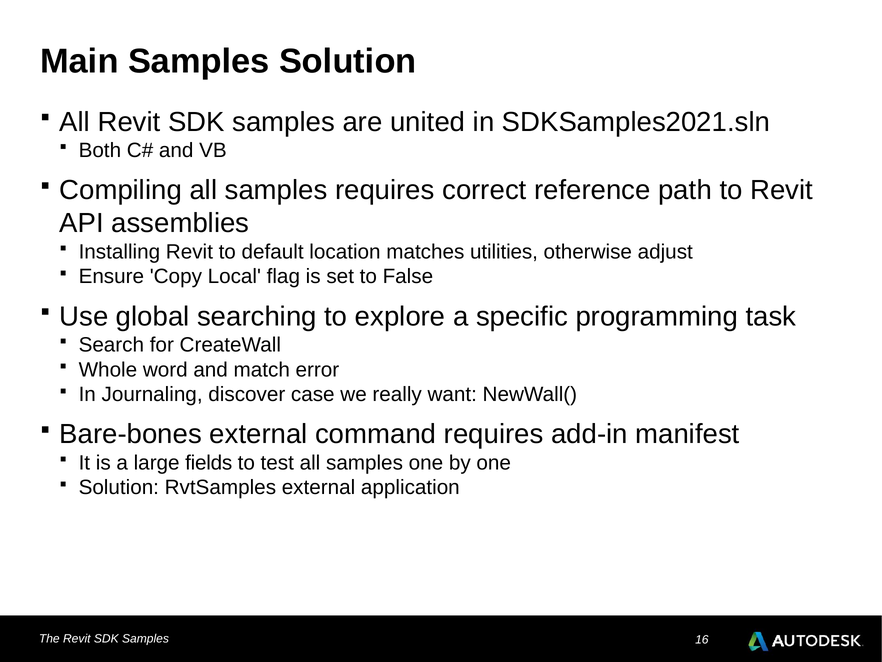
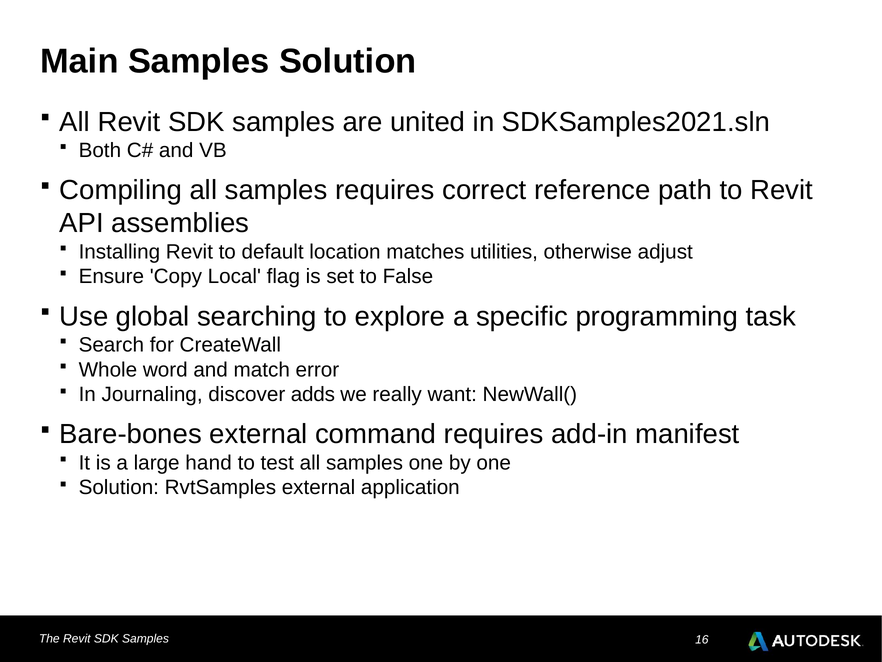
case: case -> adds
fields: fields -> hand
